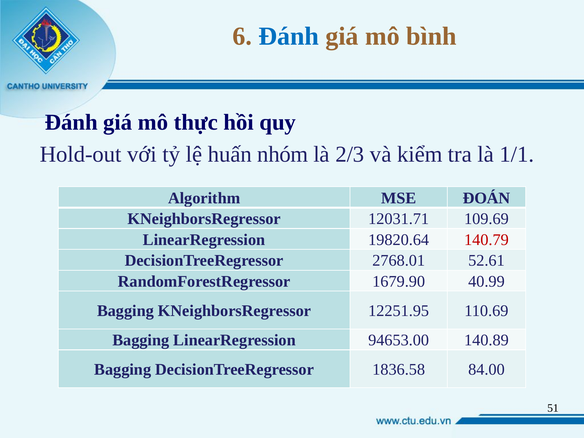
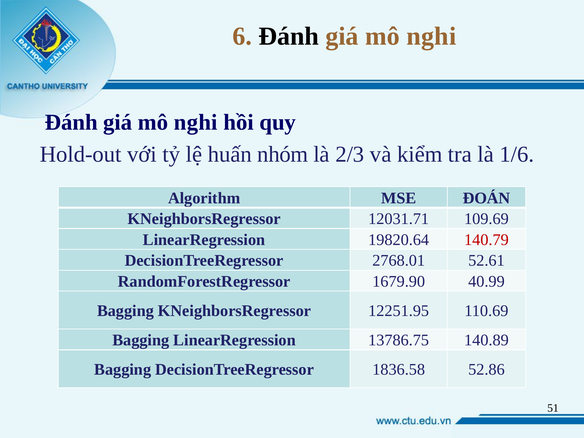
Đánh at (289, 36) colour: blue -> black
bình at (431, 36): bình -> nghi
thực at (196, 122): thực -> nghi
1/1: 1/1 -> 1/6
94653.00: 94653.00 -> 13786.75
84.00: 84.00 -> 52.86
